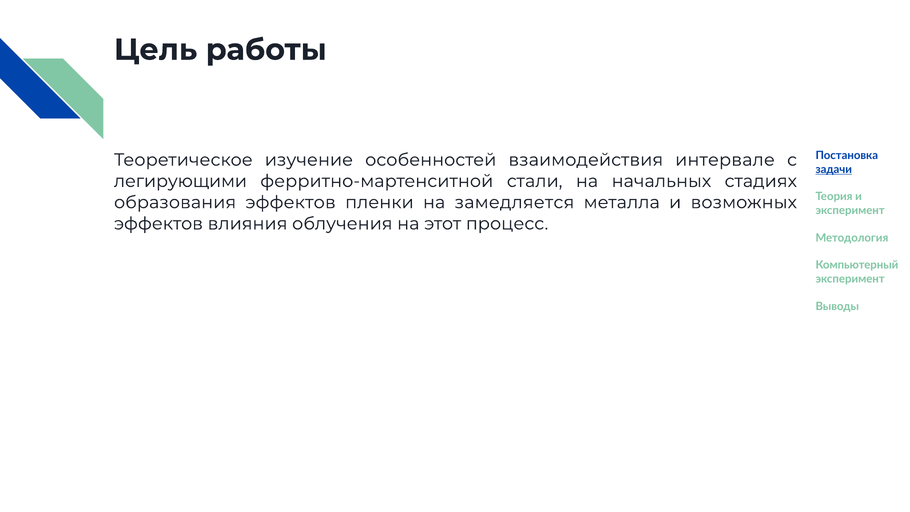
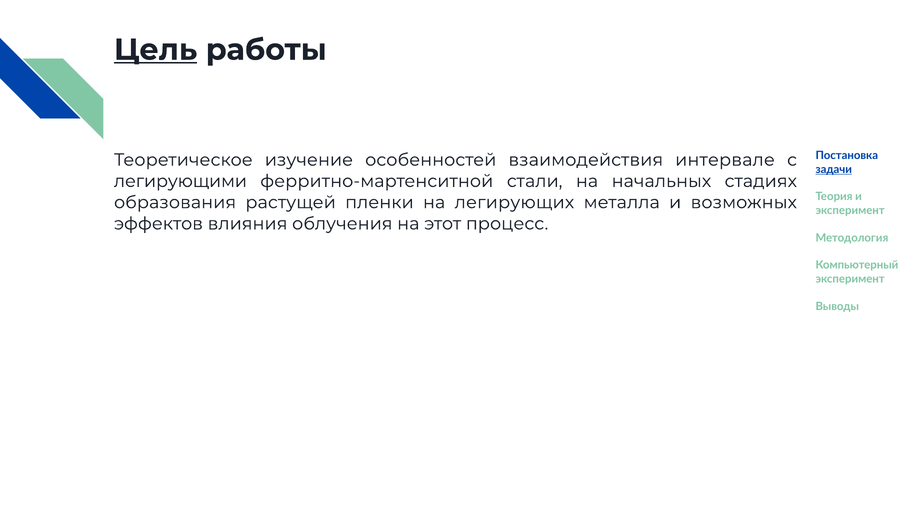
Цель underline: none -> present
образования эффектов: эффектов -> растущей
замедляется: замедляется -> легирующих
